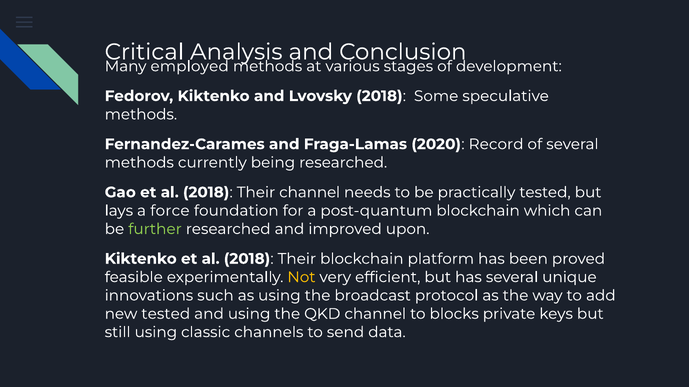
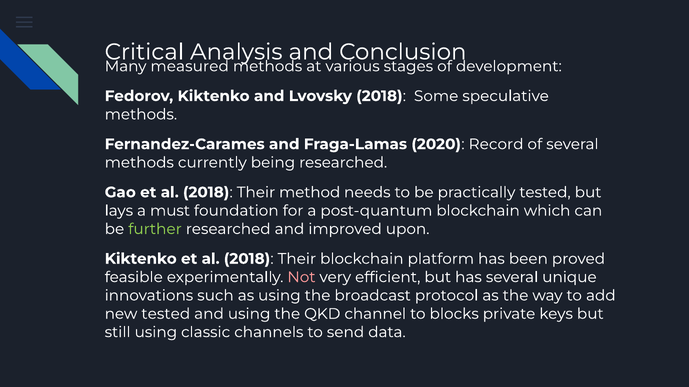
employed: employed -> measured
Their channel: channel -> method
force: force -> must
Not colour: yellow -> pink
